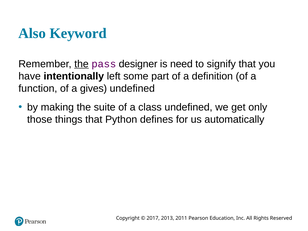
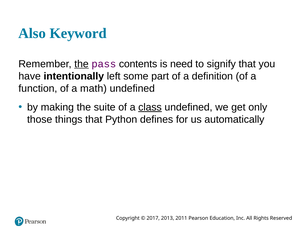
designer: designer -> contents
gives: gives -> math
class underline: none -> present
